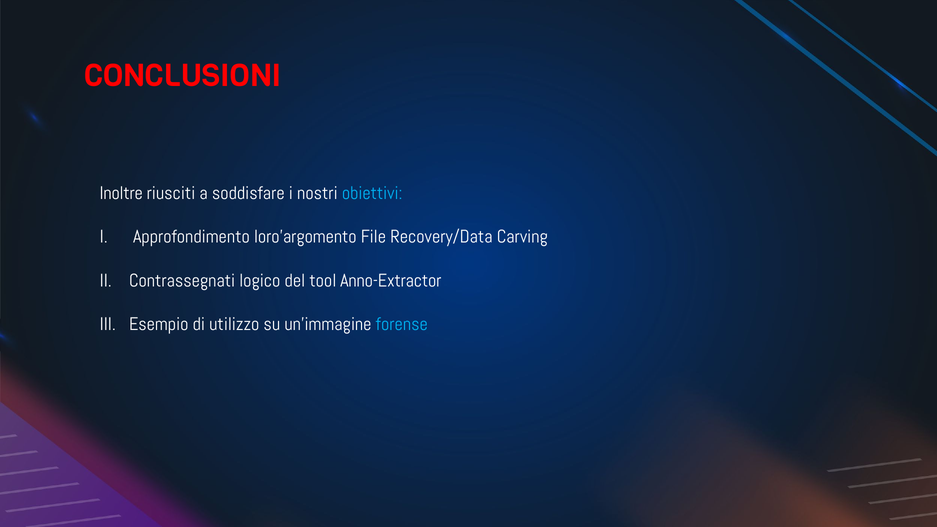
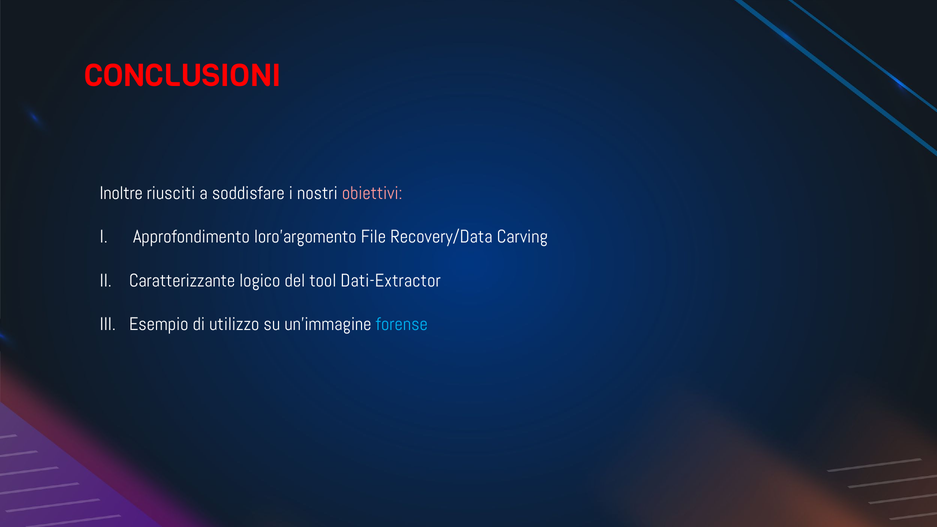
obiettivi colour: light blue -> pink
Contrassegnati: Contrassegnati -> Caratterizzante
Anno-Extractor: Anno-Extractor -> Dati-Extractor
